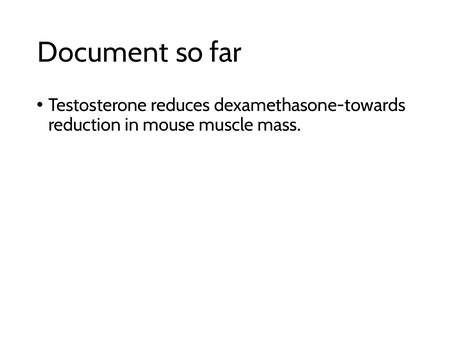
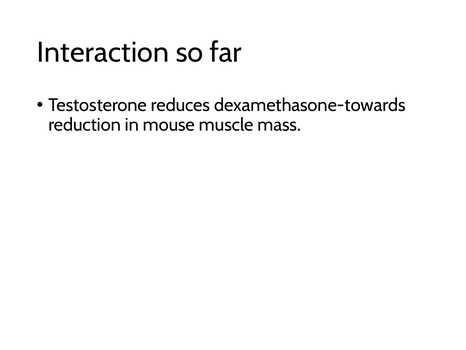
Document: Document -> Interaction
